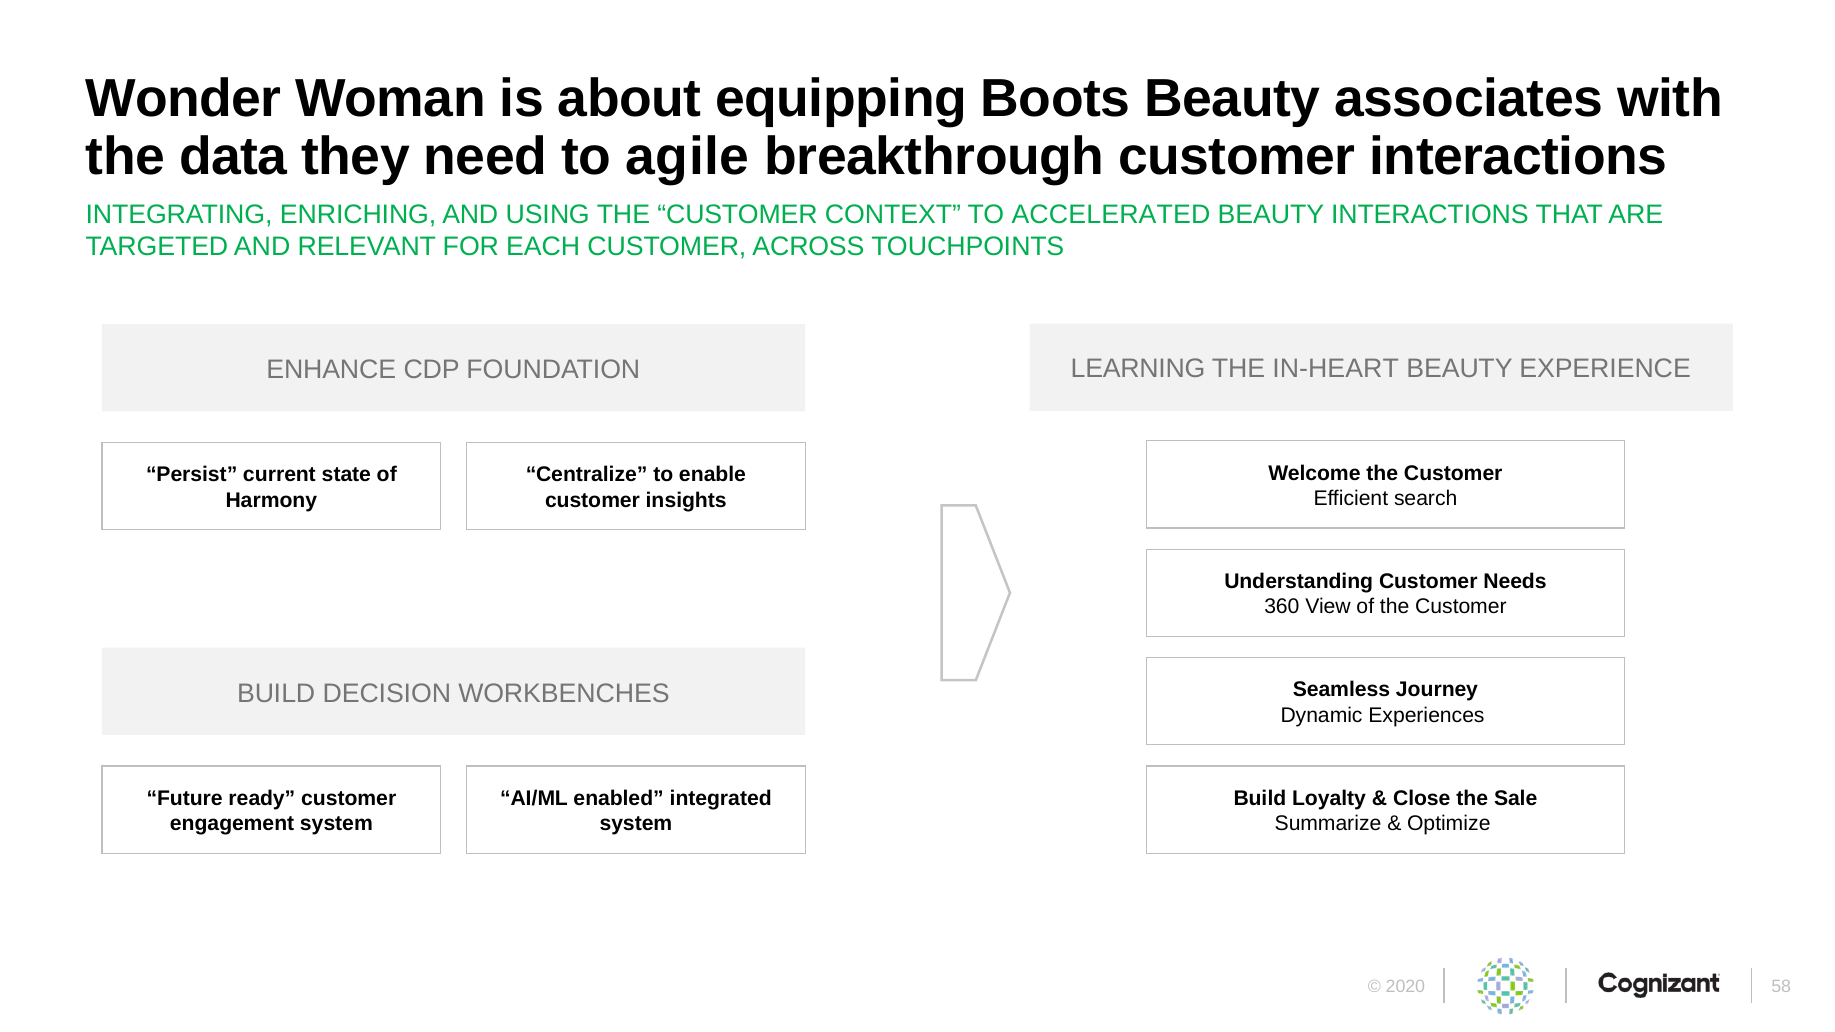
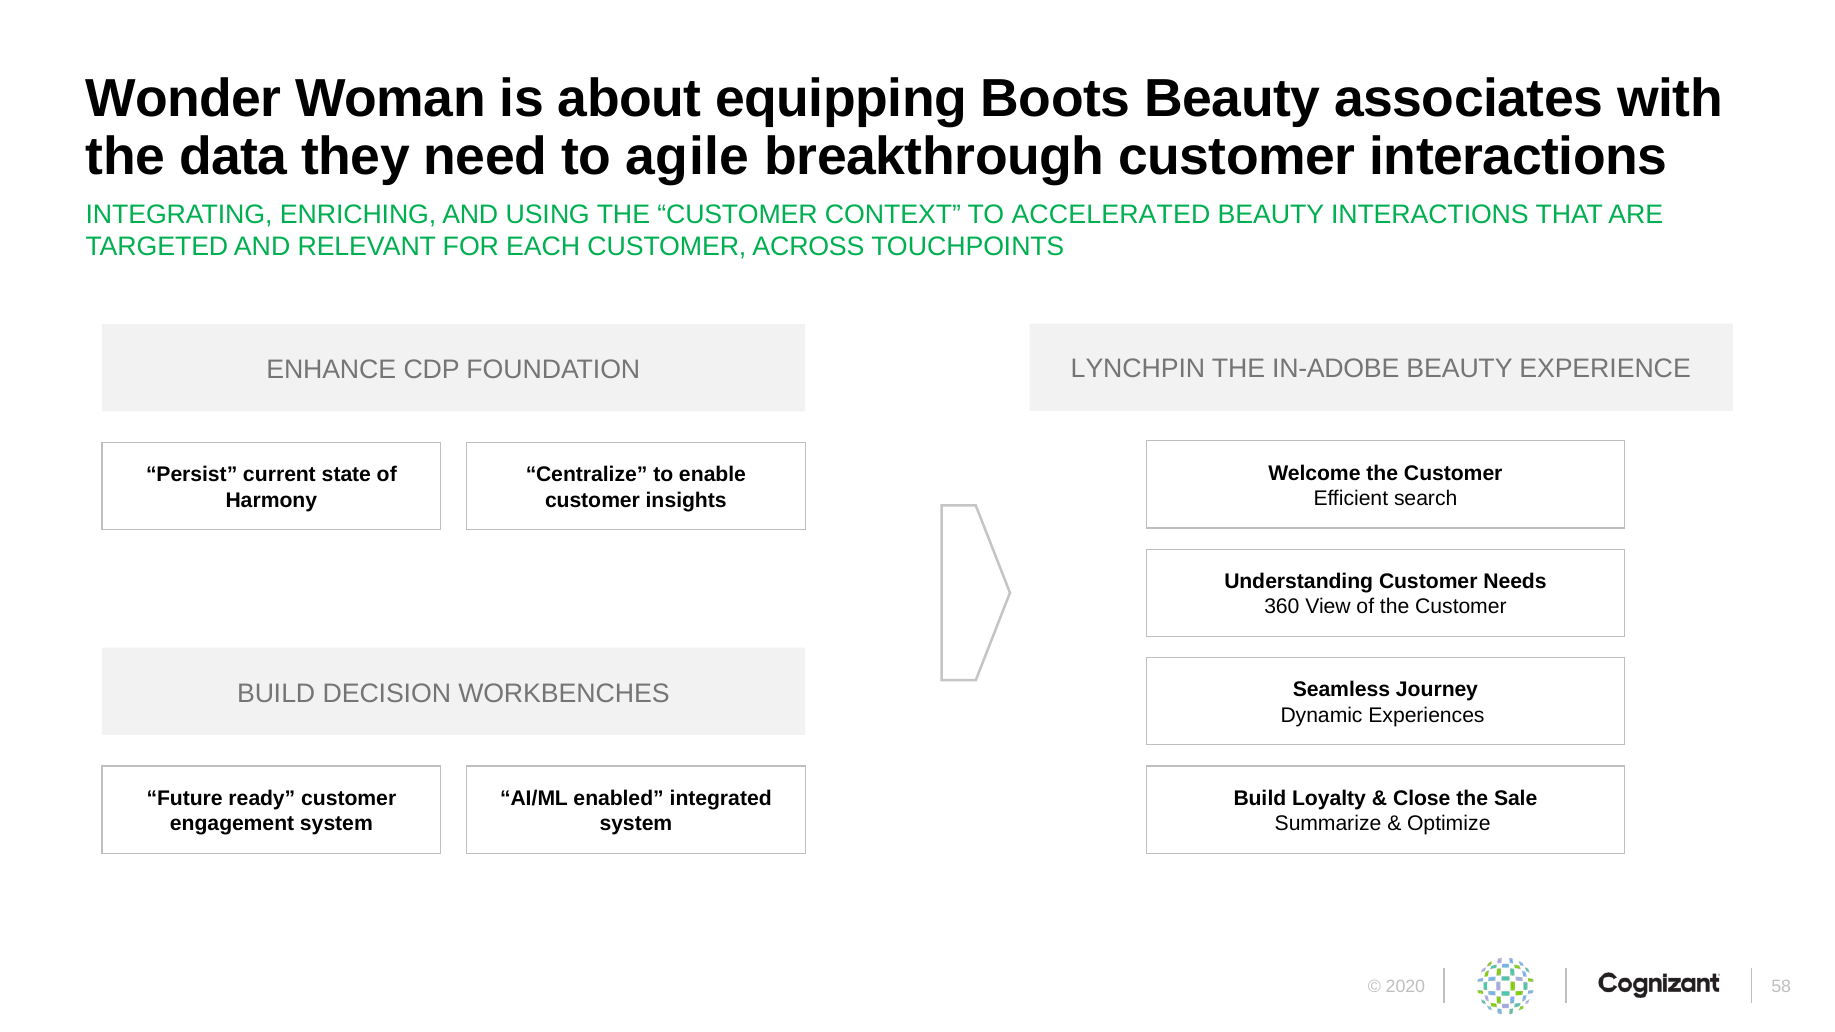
LEARNING: LEARNING -> LYNCHPIN
IN-HEART: IN-HEART -> IN-ADOBE
